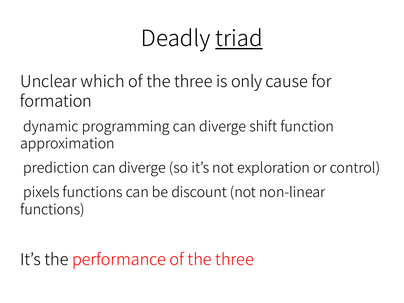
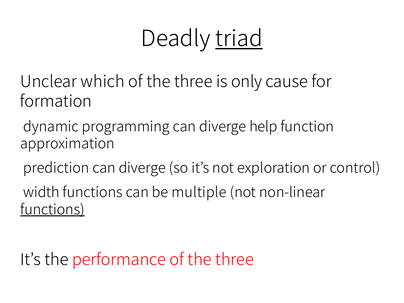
shift: shift -> help
pixels: pixels -> width
discount: discount -> multiple
functions at (52, 210) underline: none -> present
